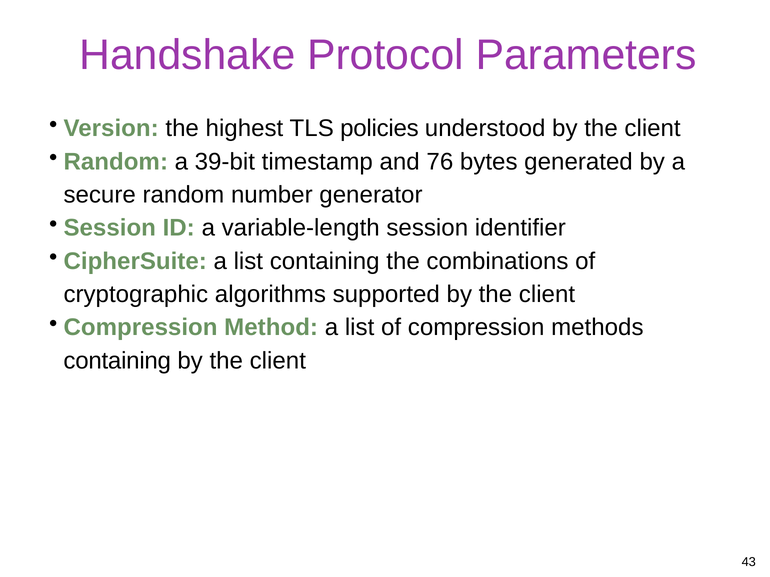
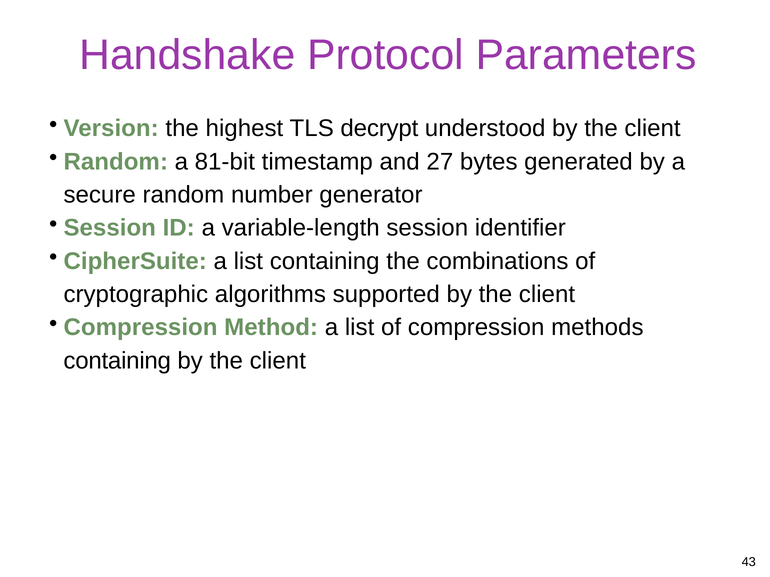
policies: policies -> decrypt
39-bit: 39-bit -> 81-bit
76: 76 -> 27
